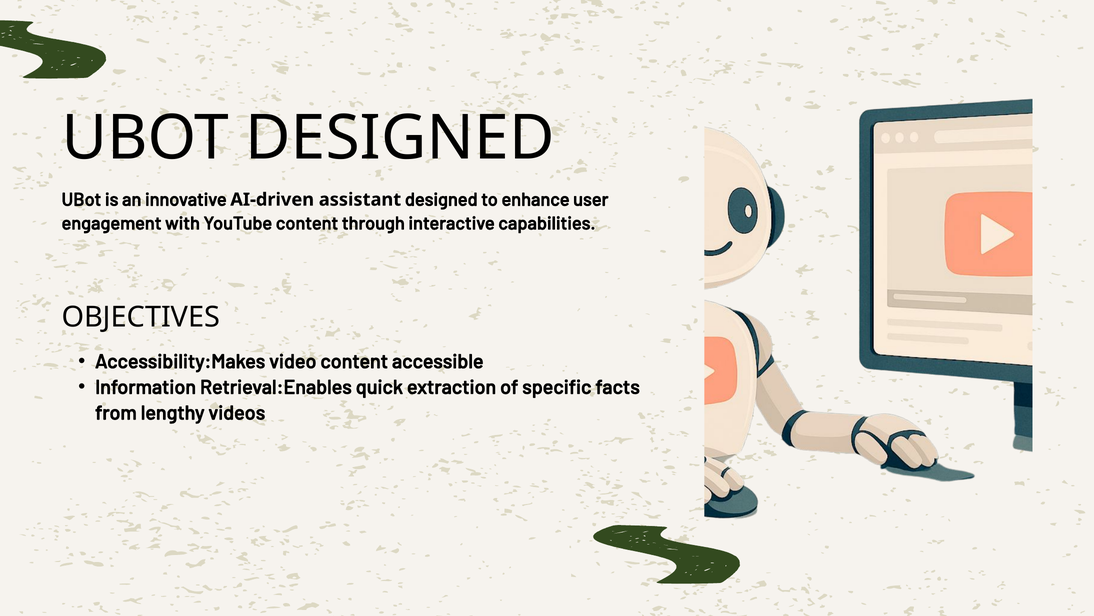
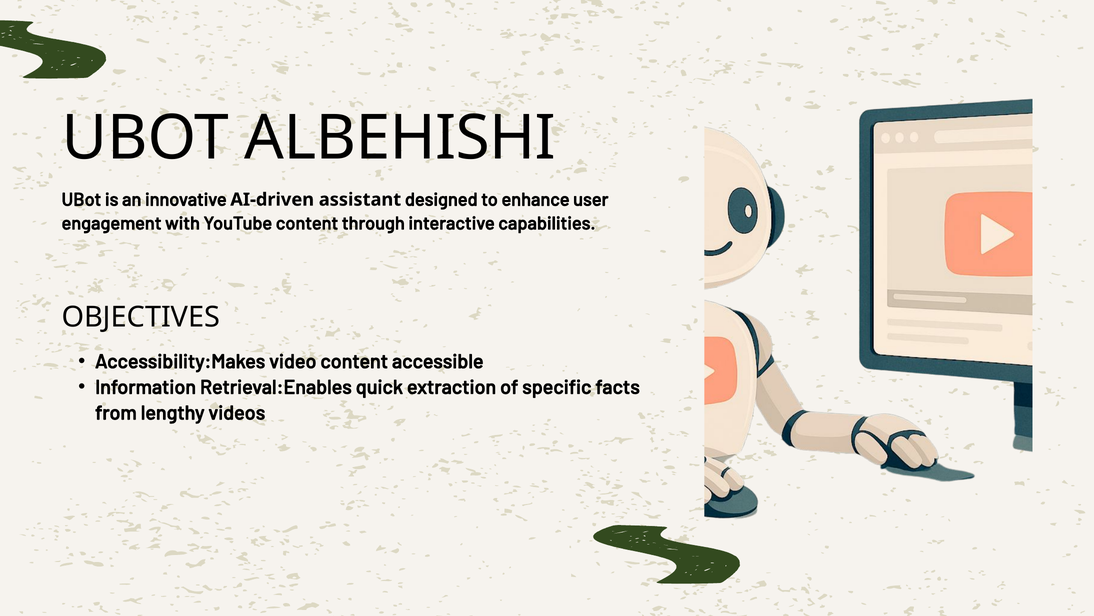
UBOT DESIGNED: DESIGNED -> ALBEHISHI
